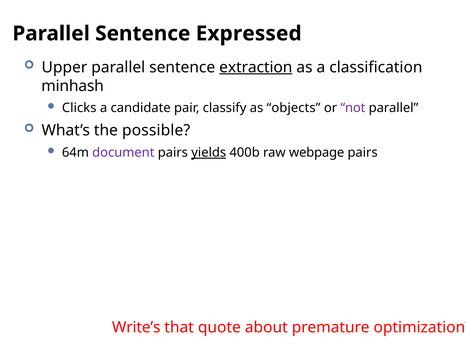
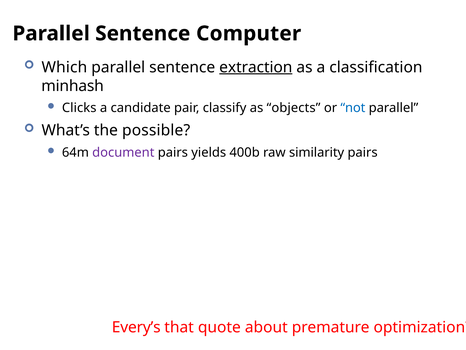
Expressed: Expressed -> Computer
Upper: Upper -> Which
not colour: purple -> blue
yields underline: present -> none
webpage: webpage -> similarity
Write’s: Write’s -> Every’s
